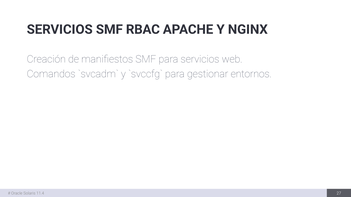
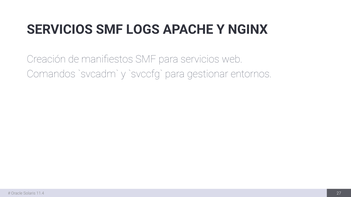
RBAC: RBAC -> LOGS
